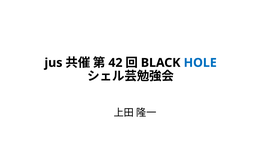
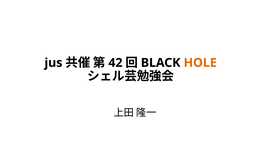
HOLE colour: blue -> orange
